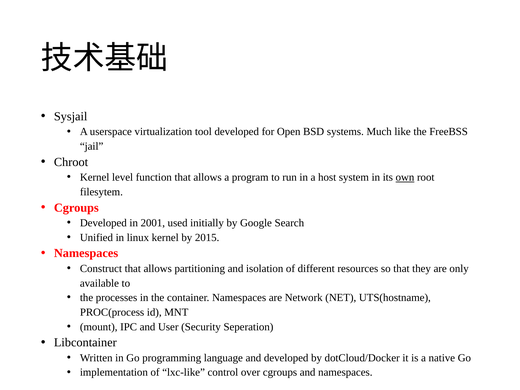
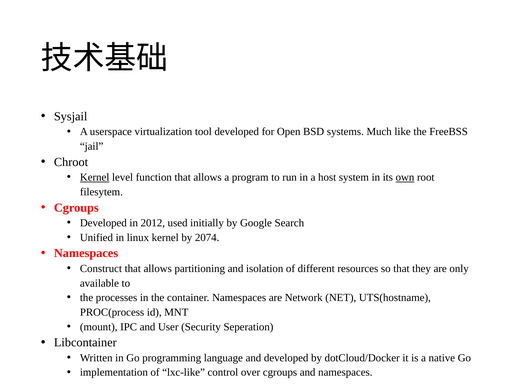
Kernel at (95, 177) underline: none -> present
2001: 2001 -> 2012
2015: 2015 -> 2074
